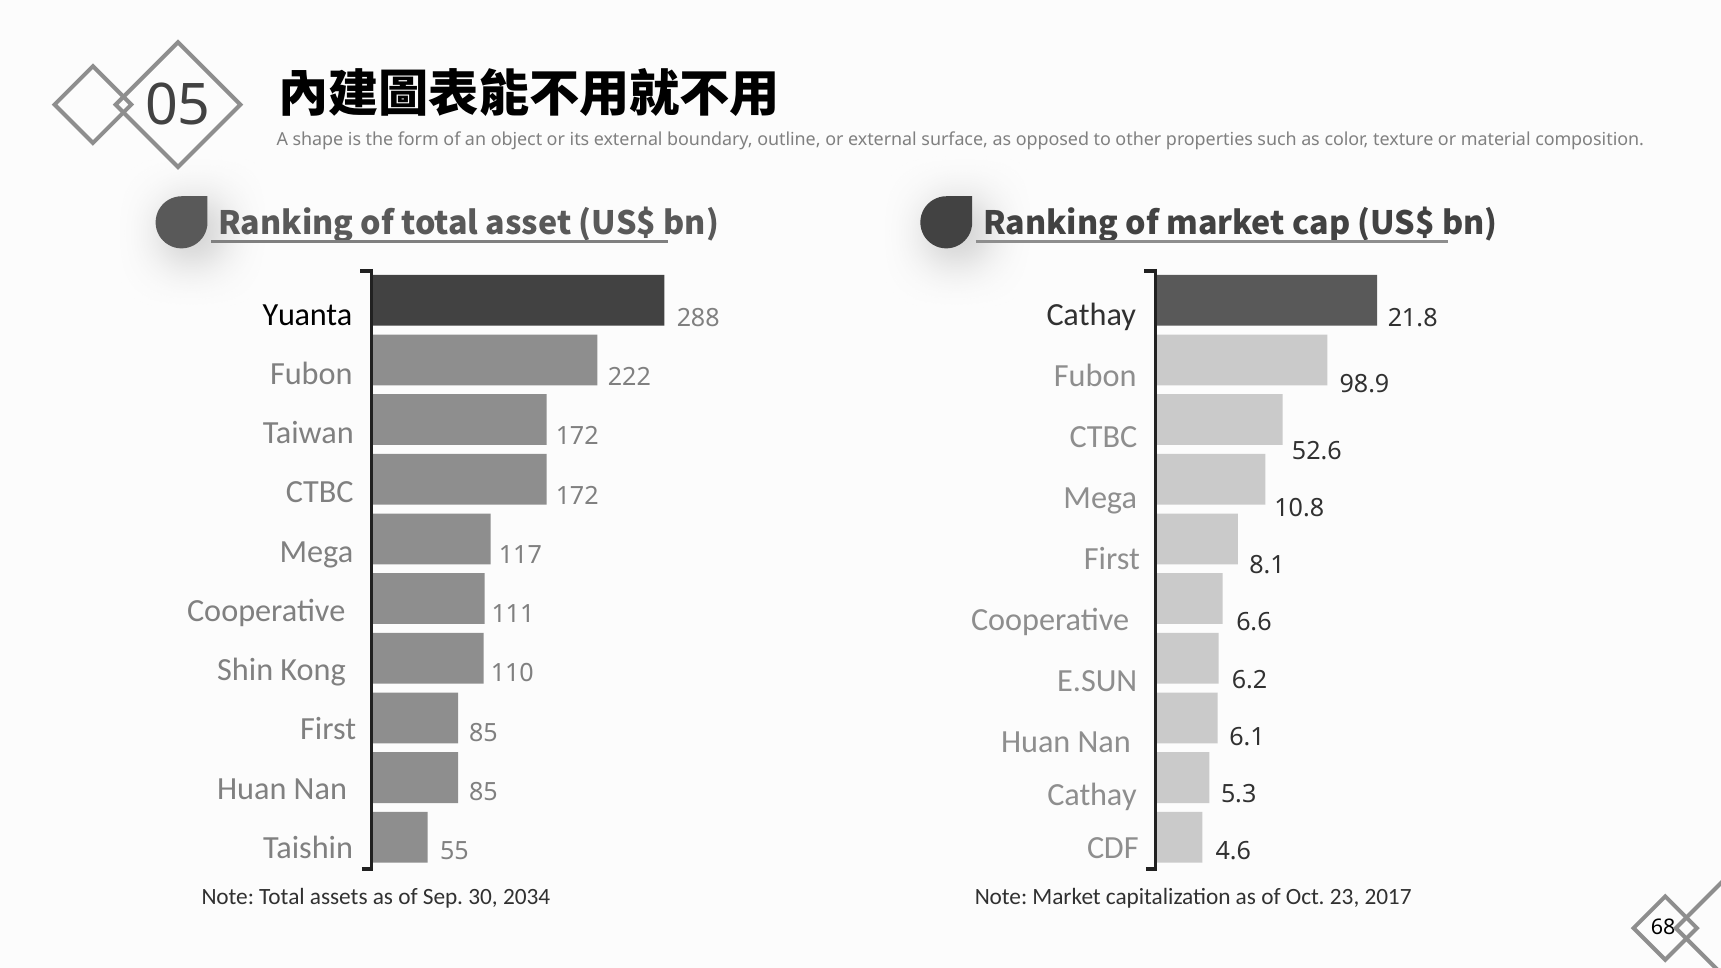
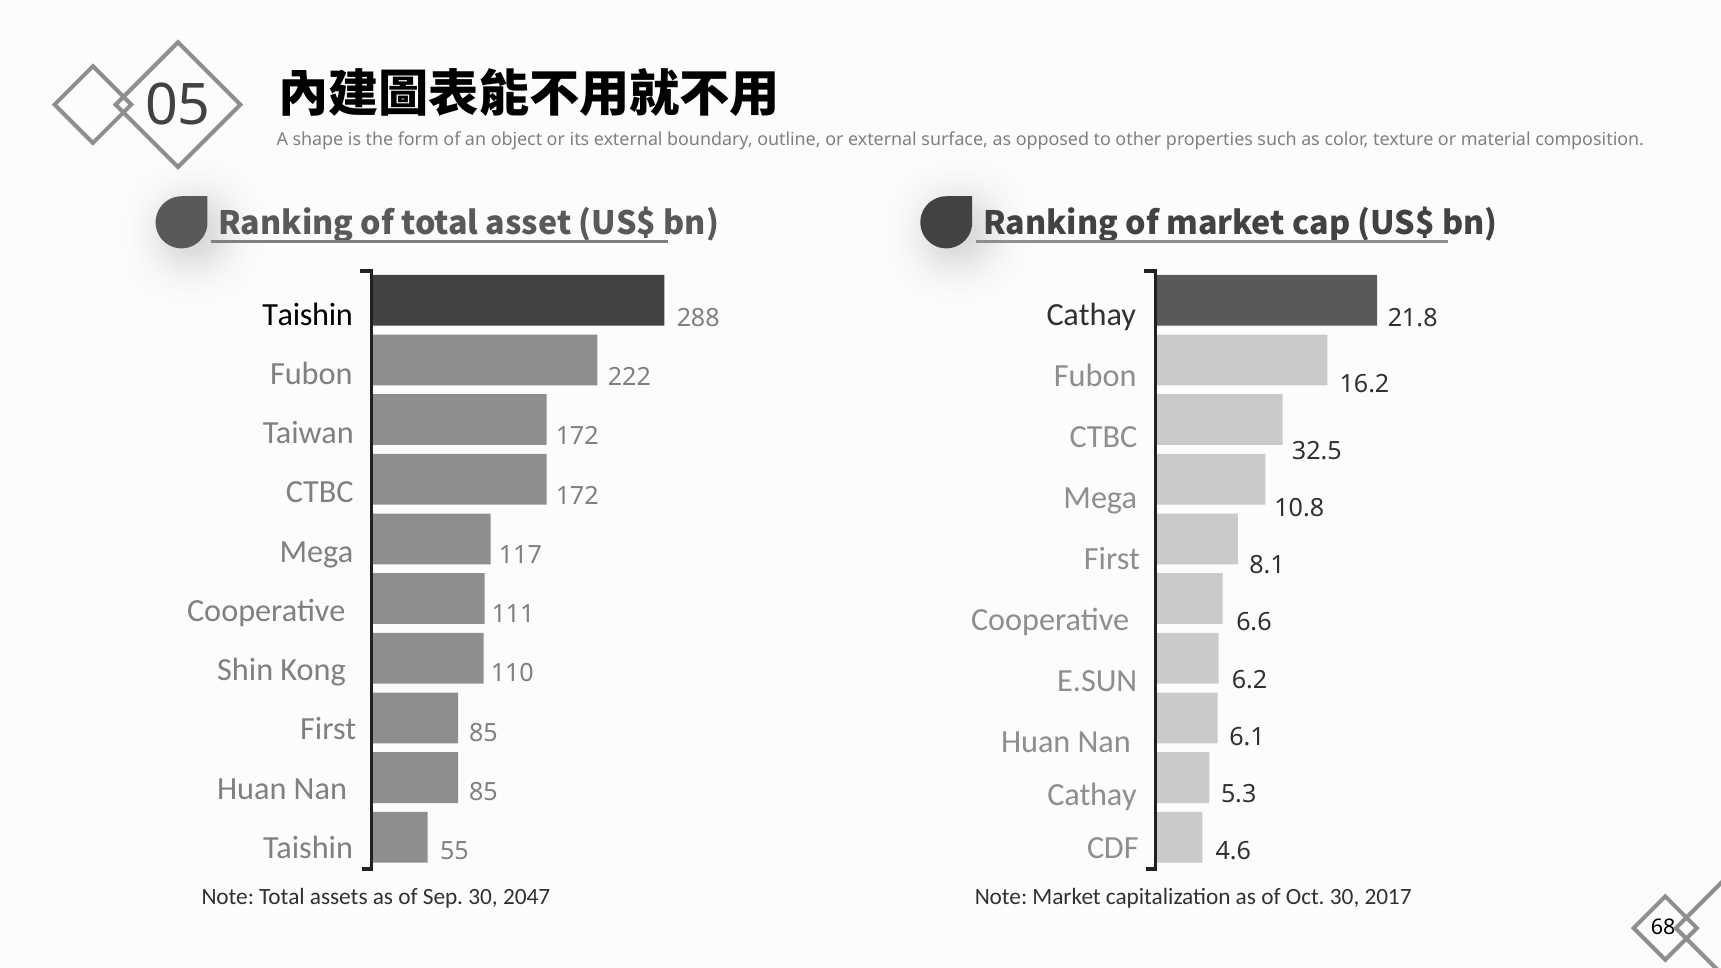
Yuanta at (308, 314): Yuanta -> Taishin
98.9: 98.9 -> 16.2
52.6: 52.6 -> 32.5
2034: 2034 -> 2047
Oct 23: 23 -> 30
